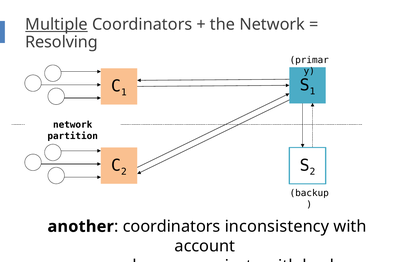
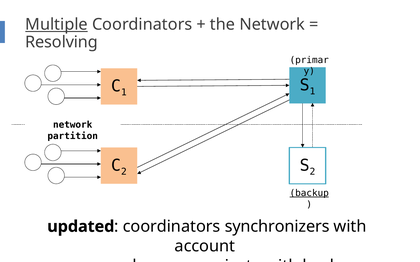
backup at (309, 193) underline: none -> present
another: another -> updated
inconsistency: inconsistency -> synchronizers
